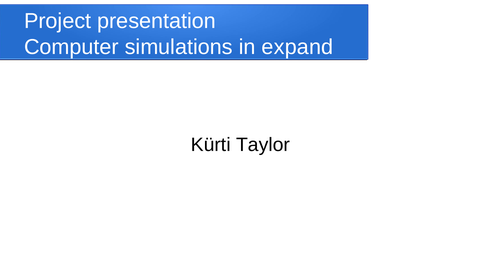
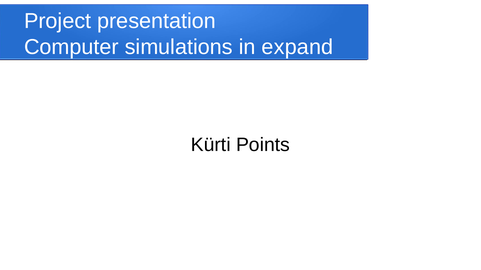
Taylor: Taylor -> Points
